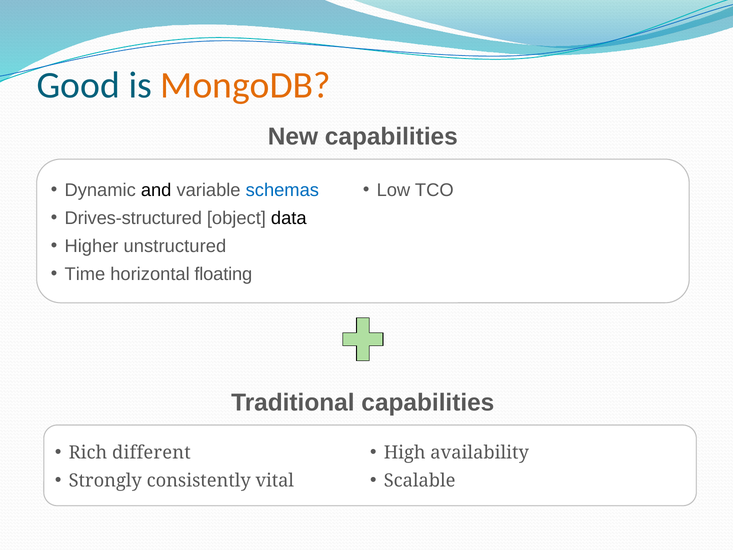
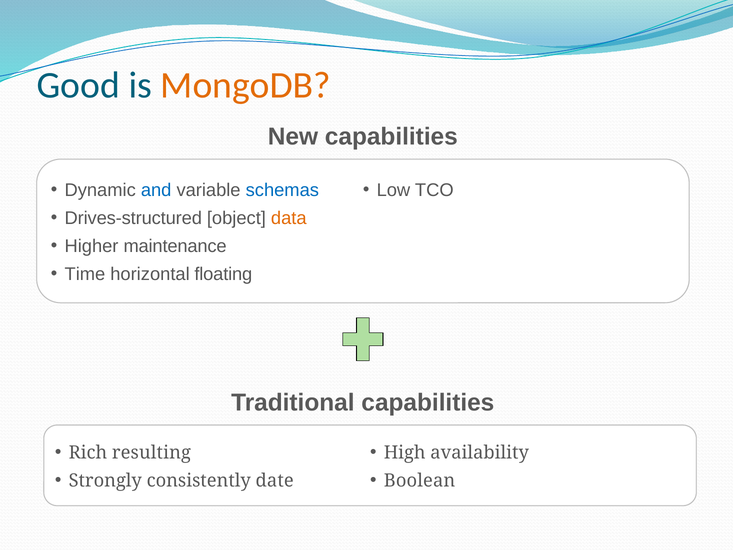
and colour: black -> blue
data colour: black -> orange
unstructured: unstructured -> maintenance
different: different -> resulting
vital: vital -> date
Scalable: Scalable -> Boolean
